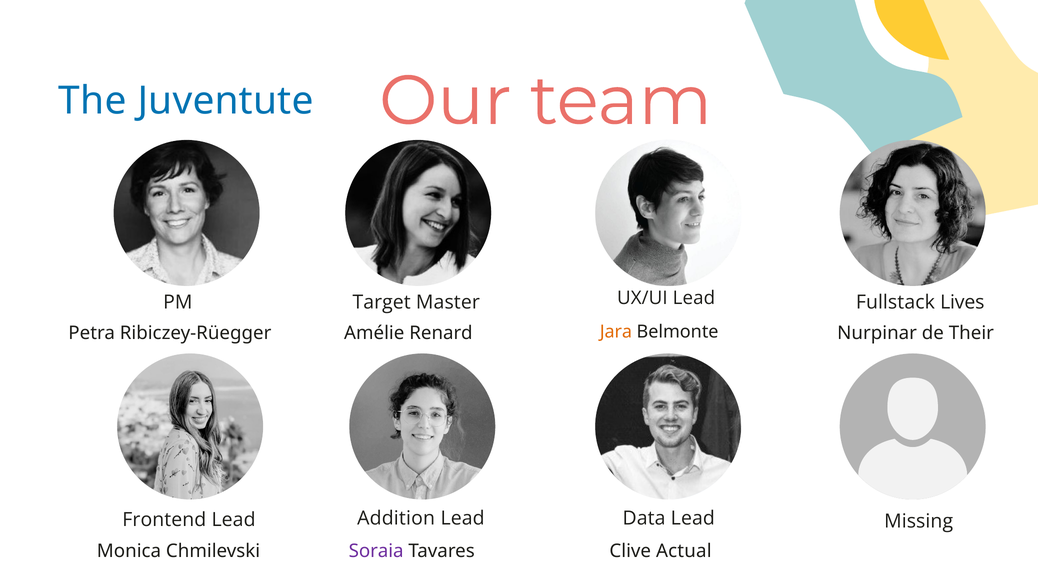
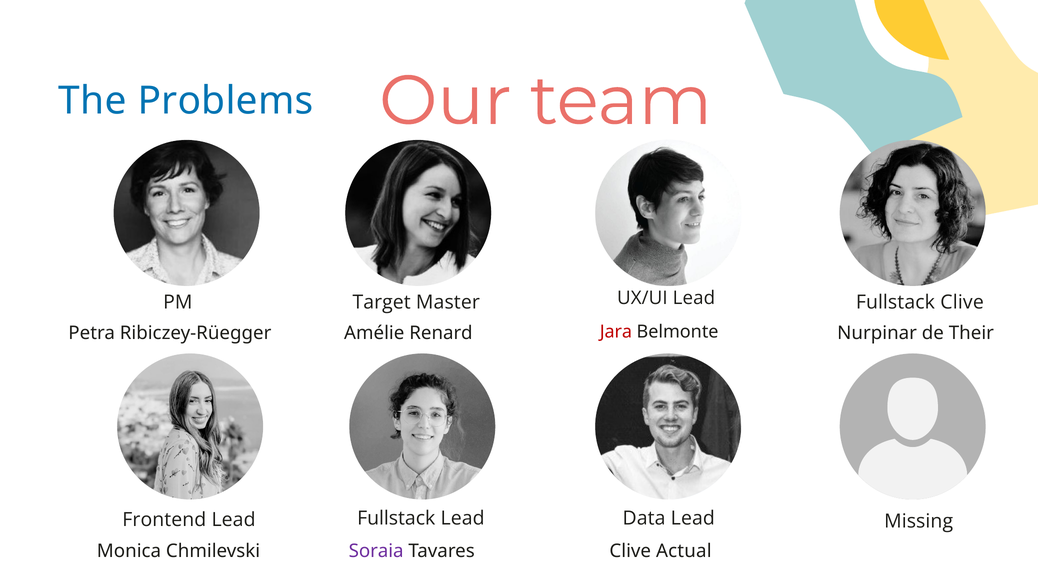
Juventute: Juventute -> Problems
Fullstack Lives: Lives -> Clive
Jara colour: orange -> red
Addition at (396, 518): Addition -> Fullstack
